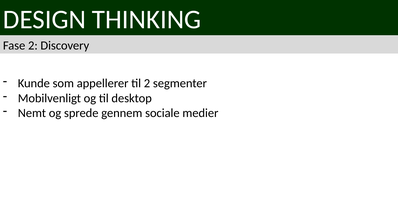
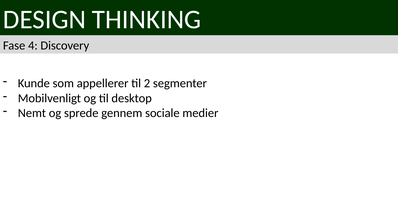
Fase 2: 2 -> 4
